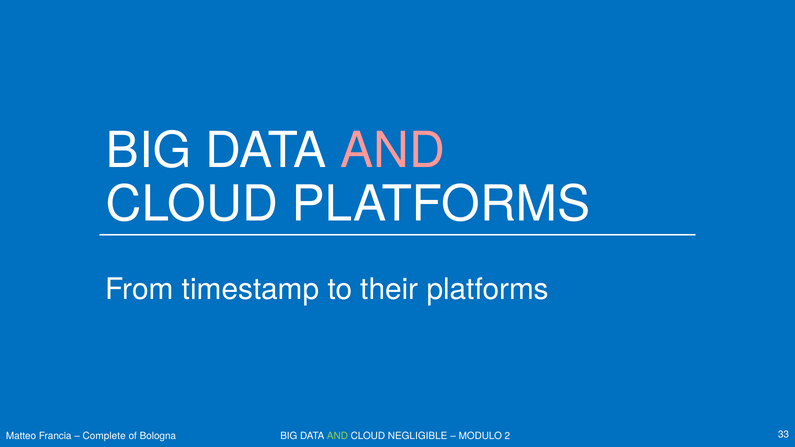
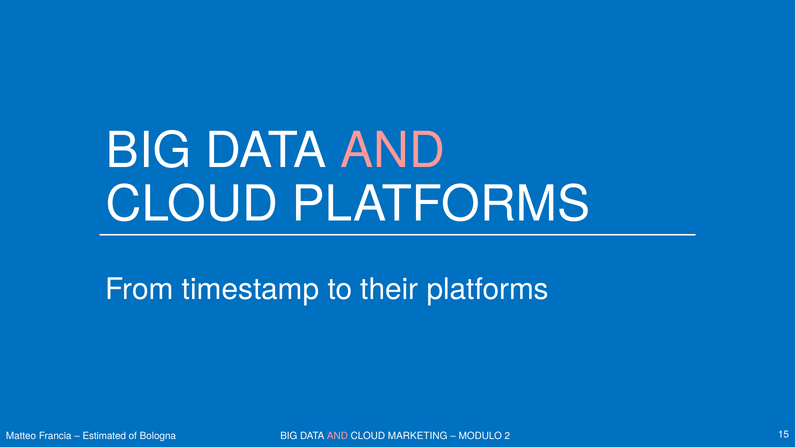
Complete: Complete -> Estimated
AND at (337, 436) colour: light green -> pink
NEGLIGIBLE: NEGLIGIBLE -> MARKETING
33: 33 -> 15
